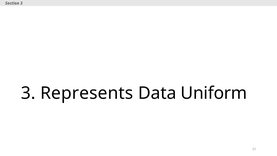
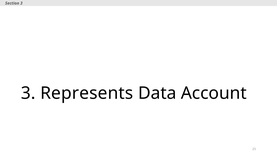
Uniform: Uniform -> Account
